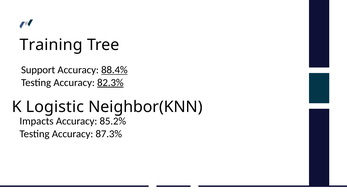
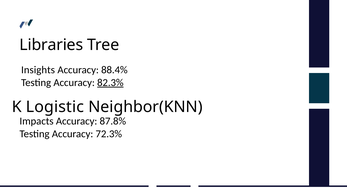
Training: Training -> Libraries
Support: Support -> Insights
88.4% underline: present -> none
85.2%: 85.2% -> 87.8%
87.3%: 87.3% -> 72.3%
